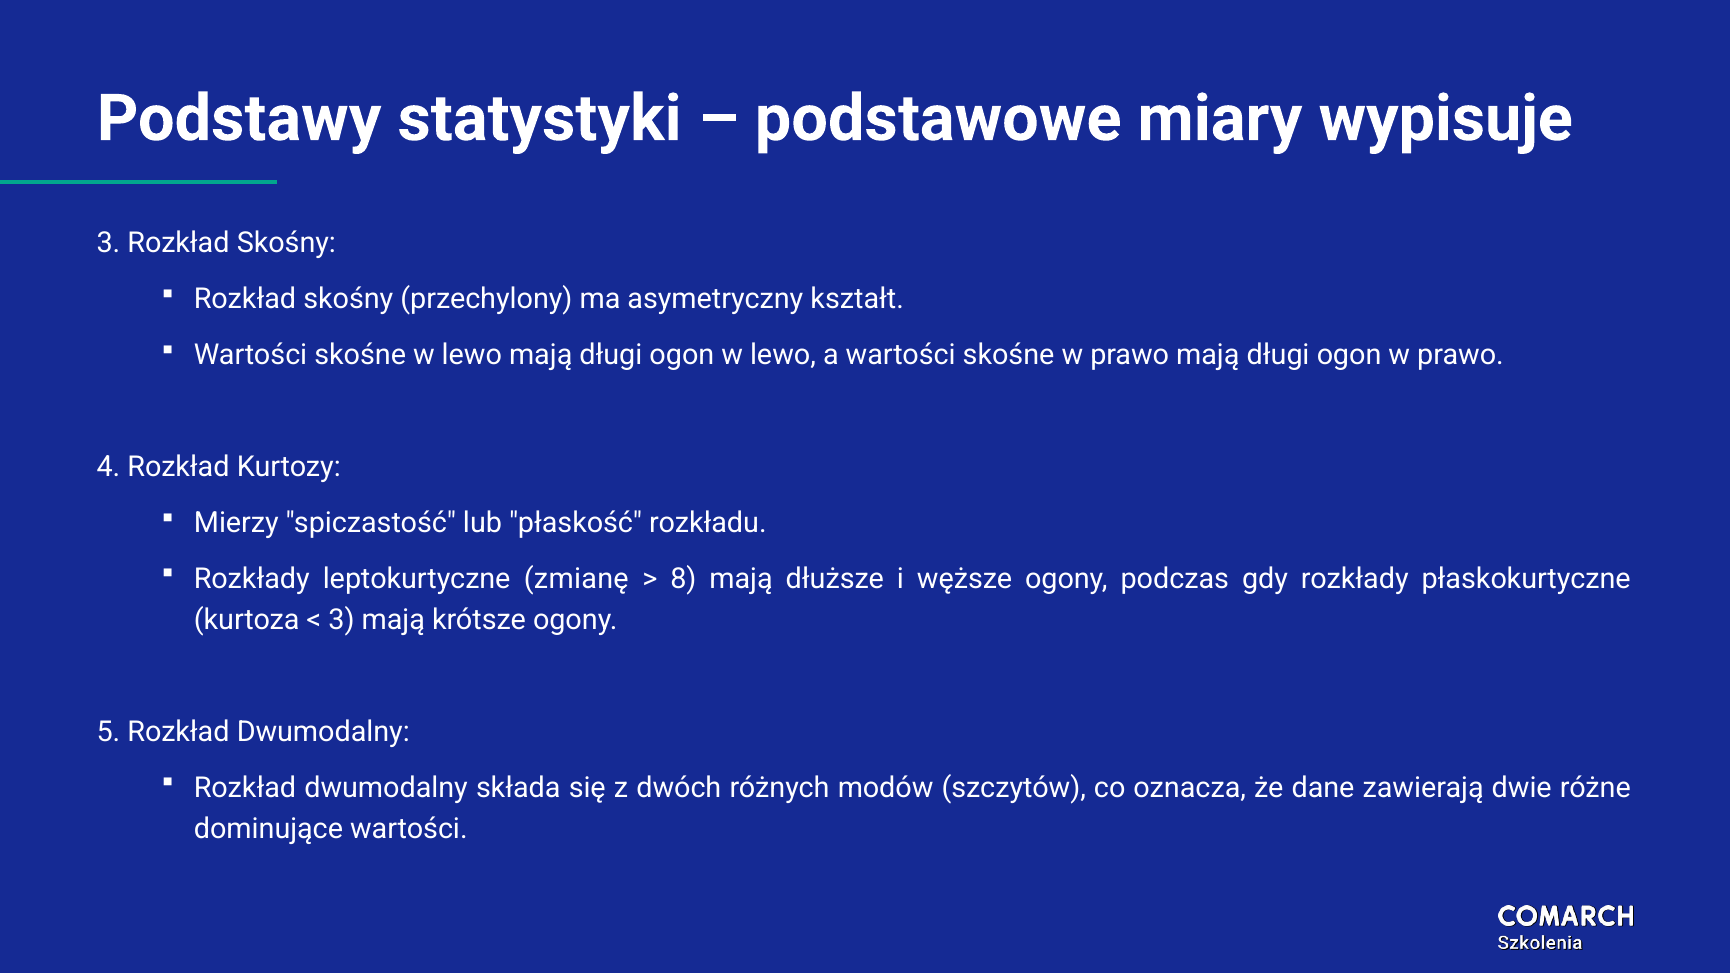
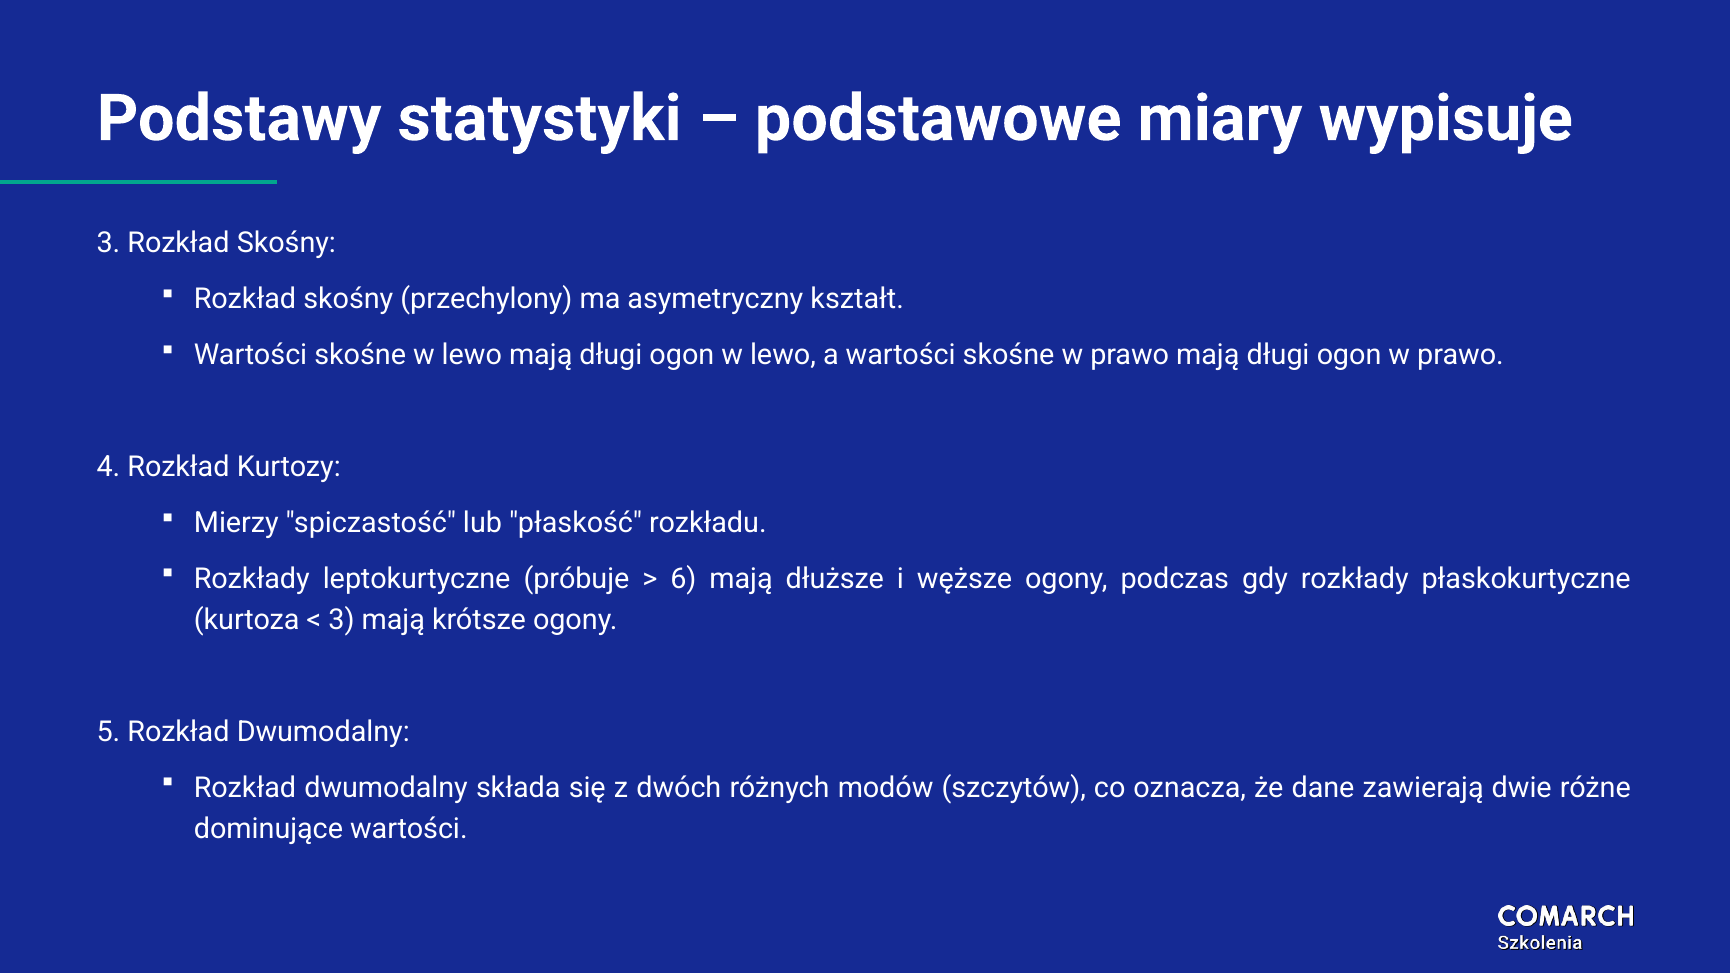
zmianę: zmianę -> próbuje
8: 8 -> 6
